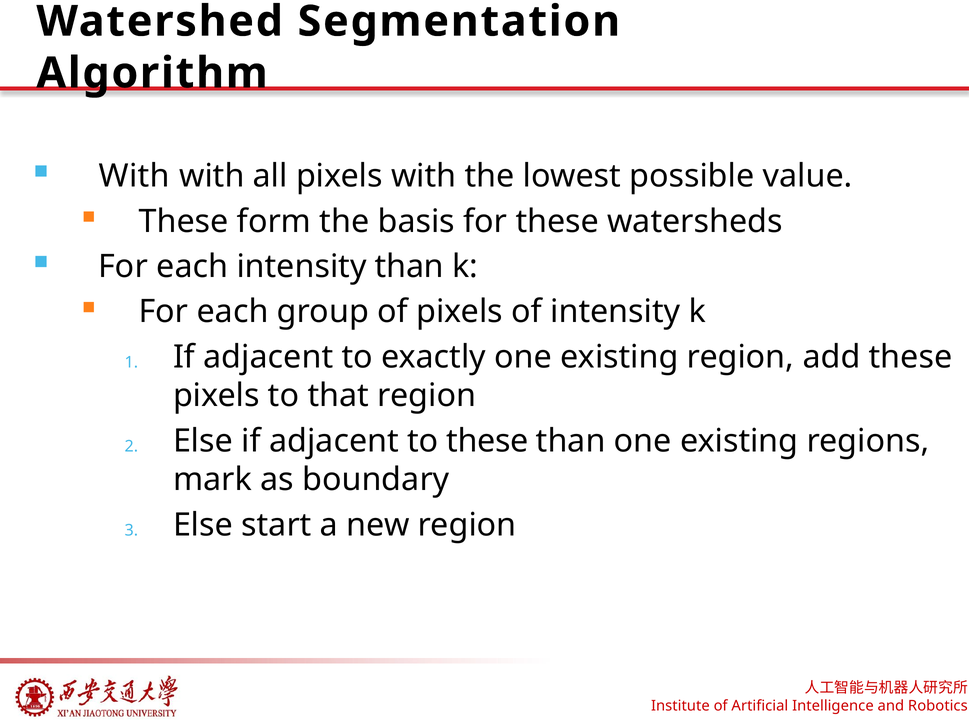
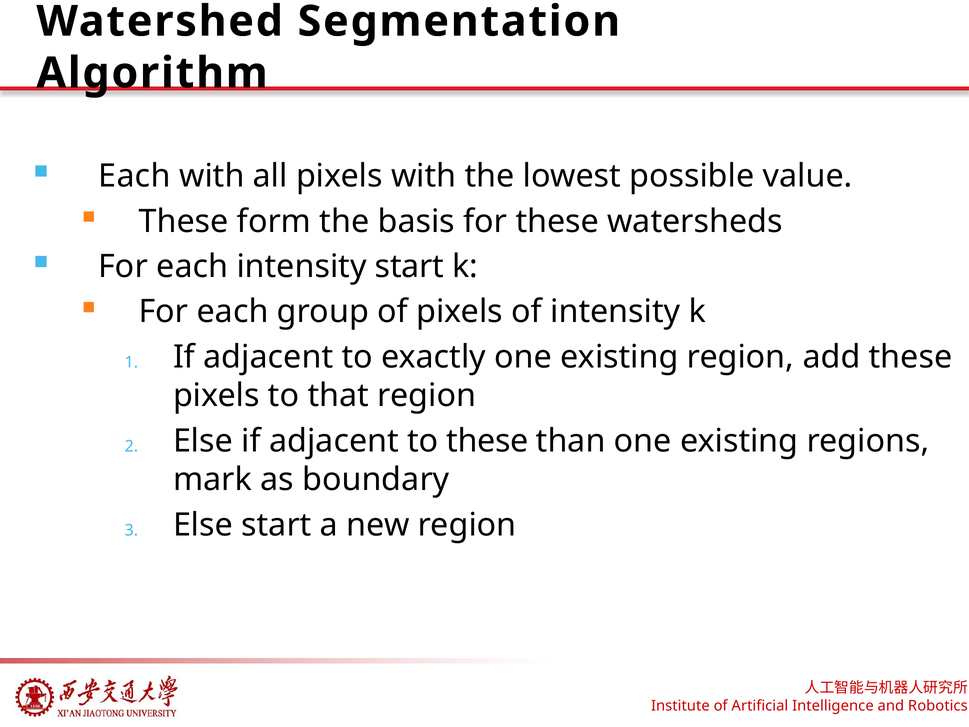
With at (134, 176): With -> Each
intensity than: than -> start
